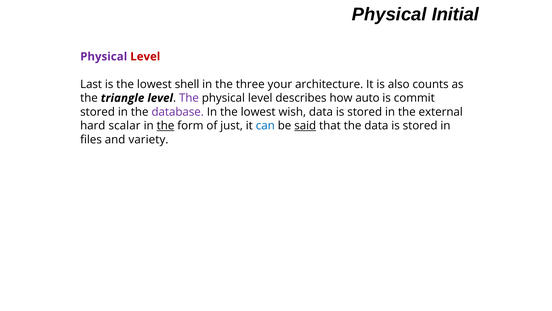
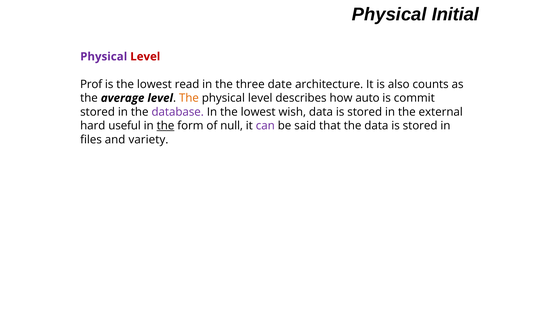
Last: Last -> Prof
shell: shell -> read
your: your -> date
triangle: triangle -> average
The at (189, 98) colour: purple -> orange
scalar: scalar -> useful
just: just -> null
can colour: blue -> purple
said underline: present -> none
